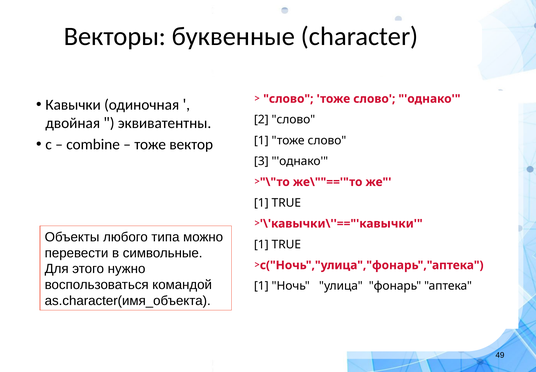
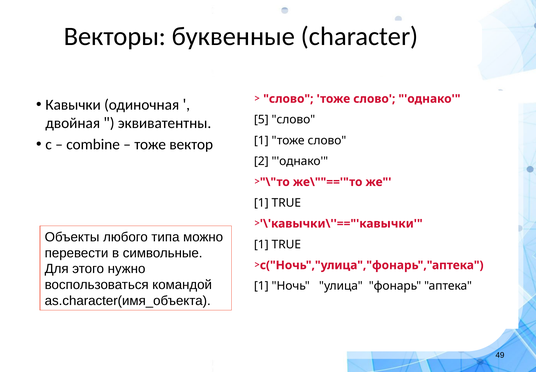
2: 2 -> 5
3: 3 -> 2
